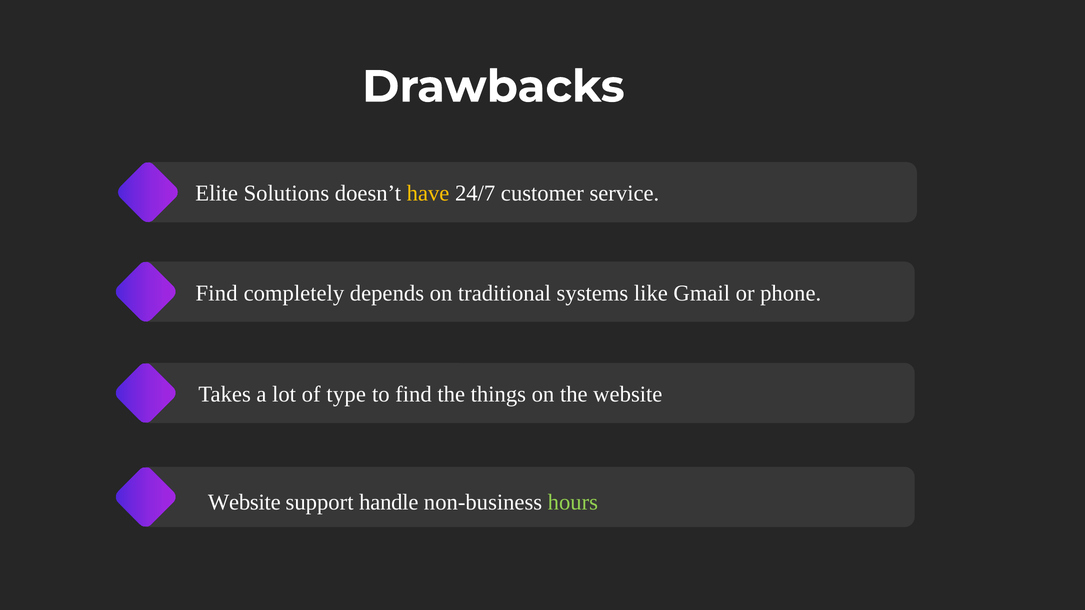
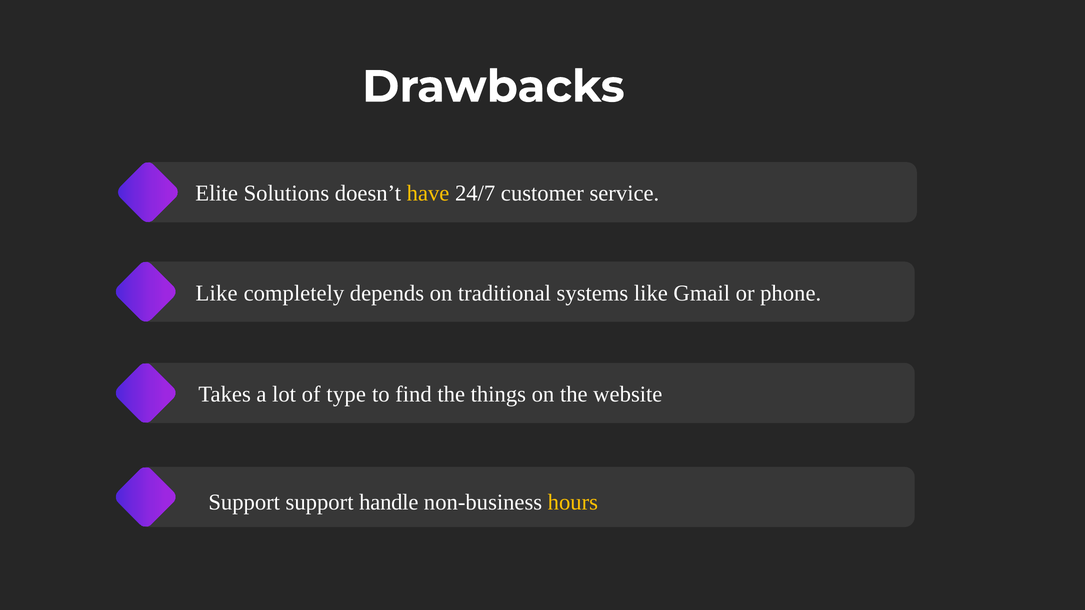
Find at (217, 293): Find -> Like
Website at (244, 503): Website -> Support
hours colour: light green -> yellow
